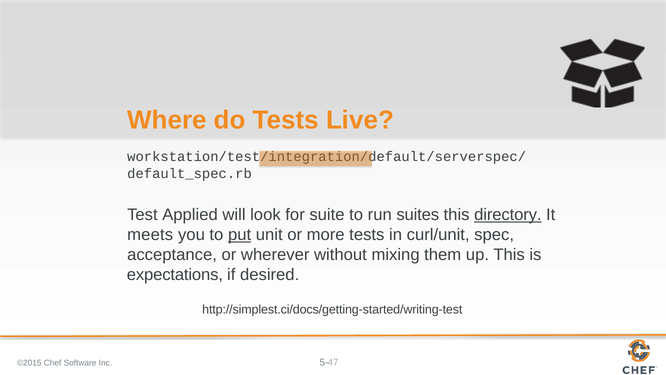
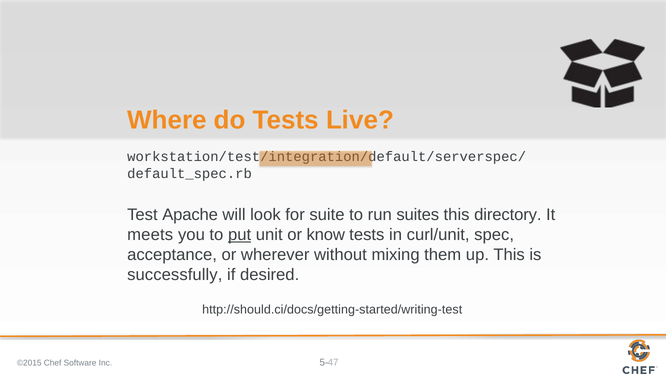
Applied: Applied -> Apache
directory underline: present -> none
more: more -> know
expectations: expectations -> successfully
http://simplest.ci/docs/getting-started/writing-test: http://simplest.ci/docs/getting-started/writing-test -> http://should.ci/docs/getting-started/writing-test
